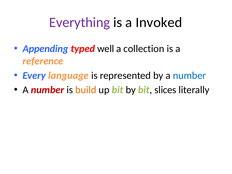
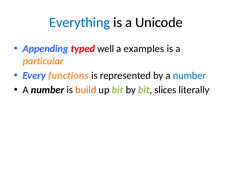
Everything colour: purple -> blue
Invoked: Invoked -> Unicode
collection: collection -> examples
reference: reference -> particular
language: language -> functions
number at (48, 90) colour: red -> black
